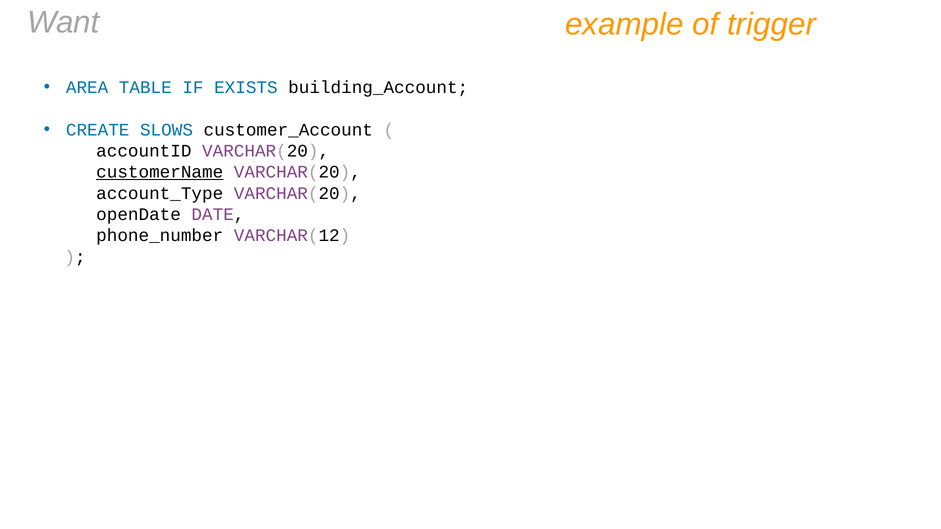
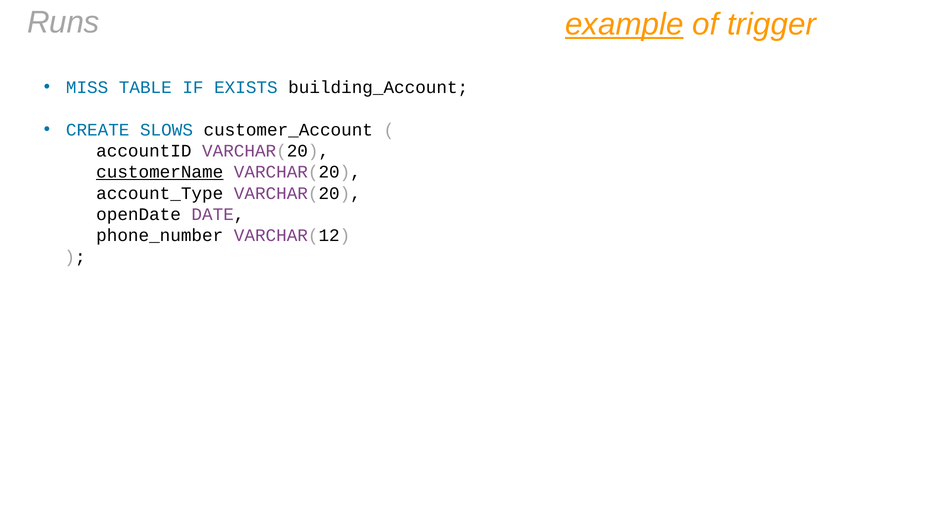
Want: Want -> Runs
example underline: none -> present
AREA: AREA -> MISS
